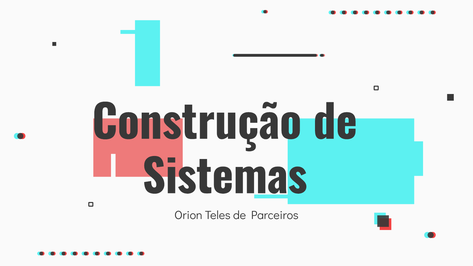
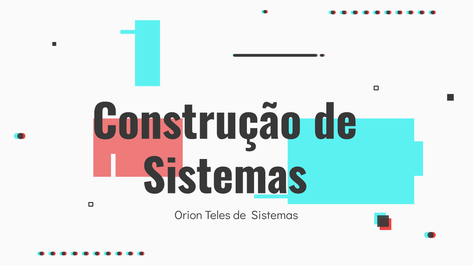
Teles de Parceiros: Parceiros -> Sistemas
